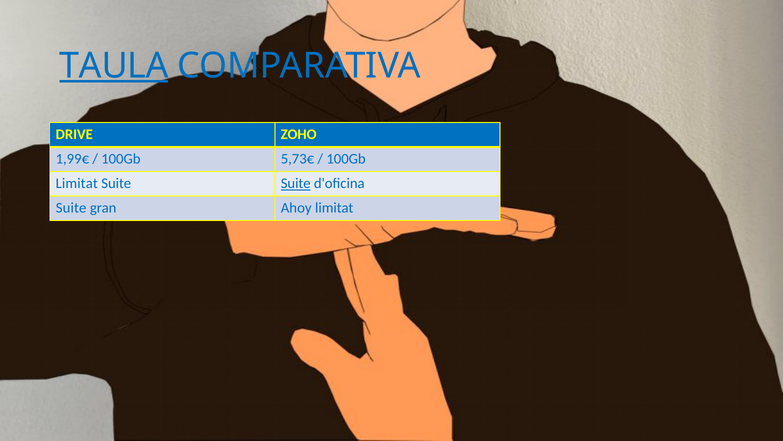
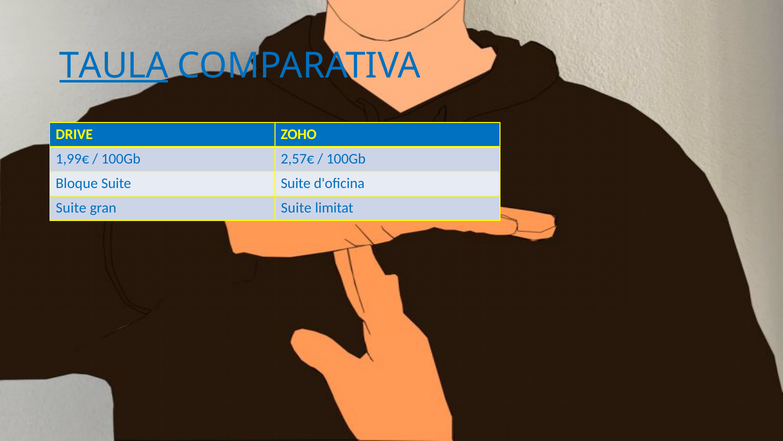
5,73€: 5,73€ -> 2,57€
Limitat at (77, 183): Limitat -> Bloque
Suite at (296, 183) underline: present -> none
gran Ahoy: Ahoy -> Suite
